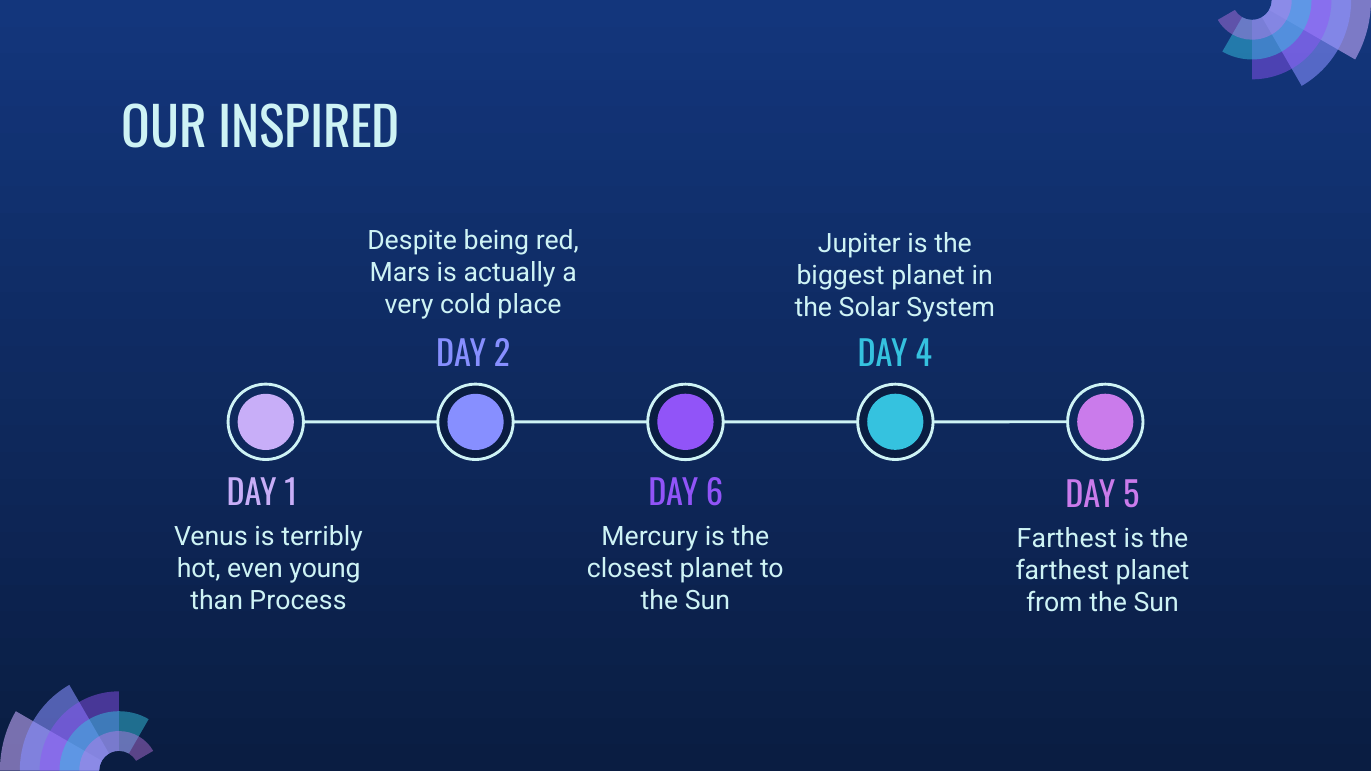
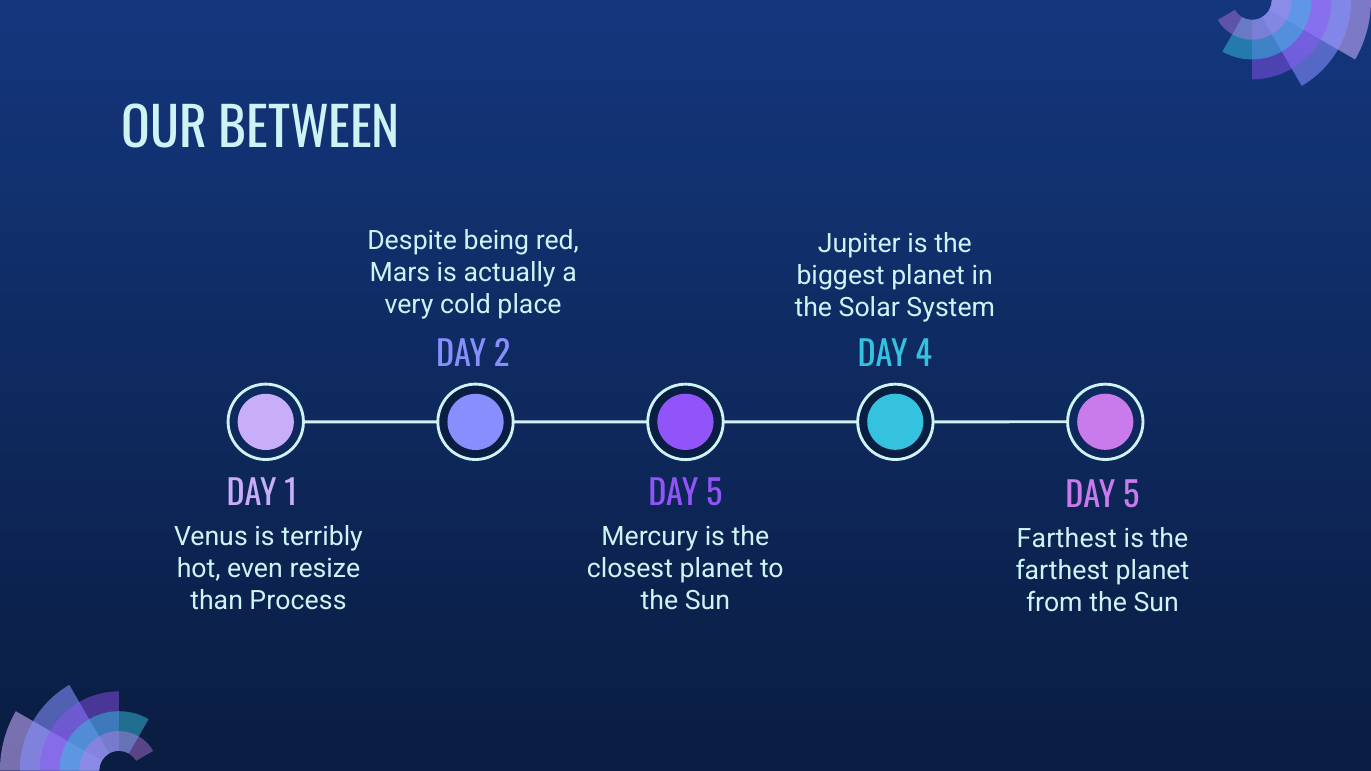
INSPIRED: INSPIRED -> BETWEEN
1 DAY 6: 6 -> 5
young: young -> resize
